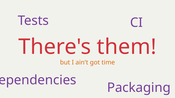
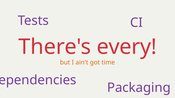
them: them -> every
